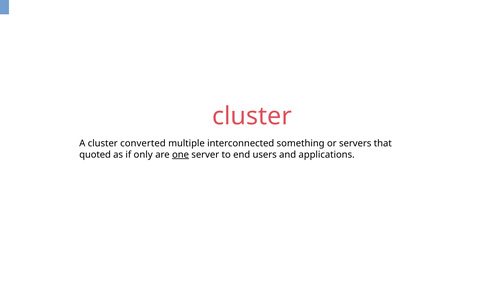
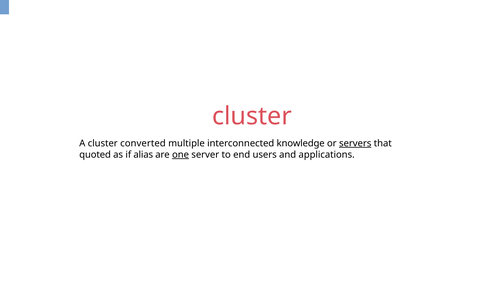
something: something -> knowledge
servers underline: none -> present
only: only -> alias
